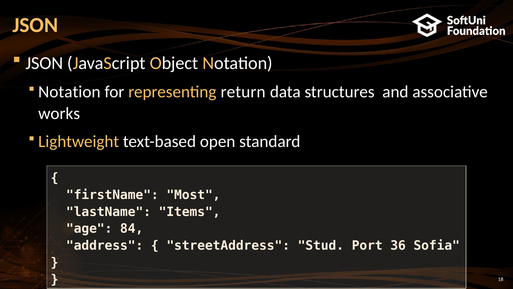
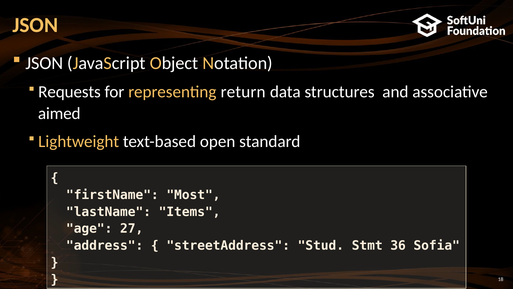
Notation at (69, 92): Notation -> Requests
works: works -> aimed
84: 84 -> 27
Port: Port -> Stmt
